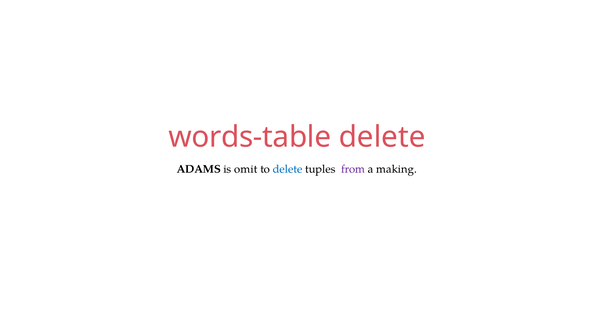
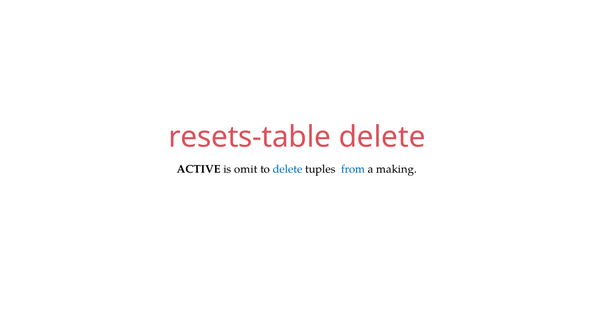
words-table: words-table -> resets-table
ADAMS: ADAMS -> ACTIVE
from colour: purple -> blue
